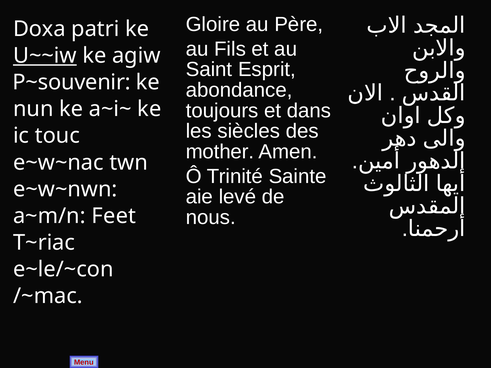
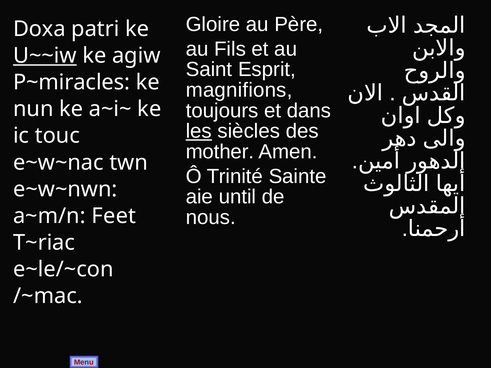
P~souvenir: P~souvenir -> P~miracles
abondance: abondance -> magnifions
les underline: none -> present
levé: levé -> until
